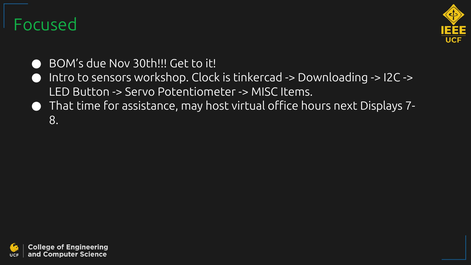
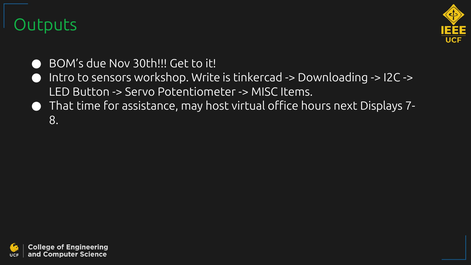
Focused: Focused -> Outputs
Clock: Clock -> Write
